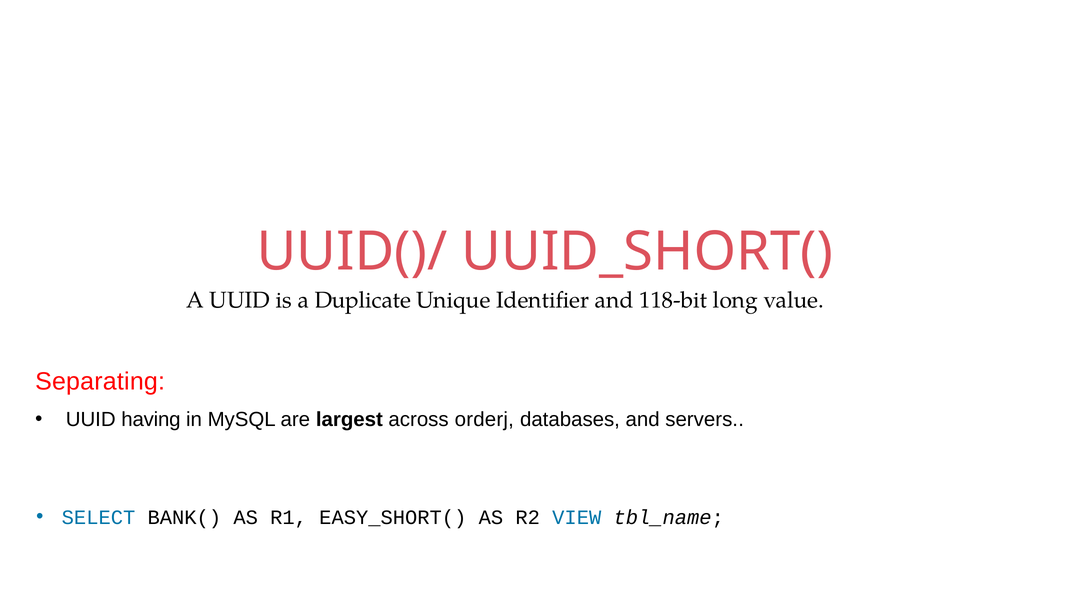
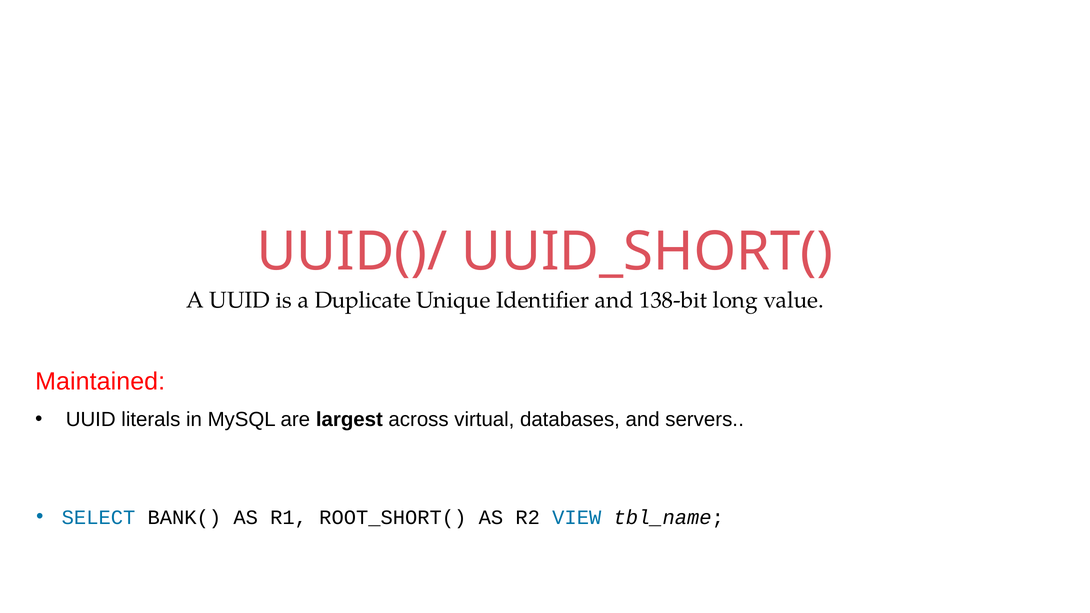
118-bit: 118-bit -> 138-bit
Separating: Separating -> Maintained
having: having -> literals
orderj: orderj -> virtual
EASY_SHORT(: EASY_SHORT( -> ROOT_SHORT(
